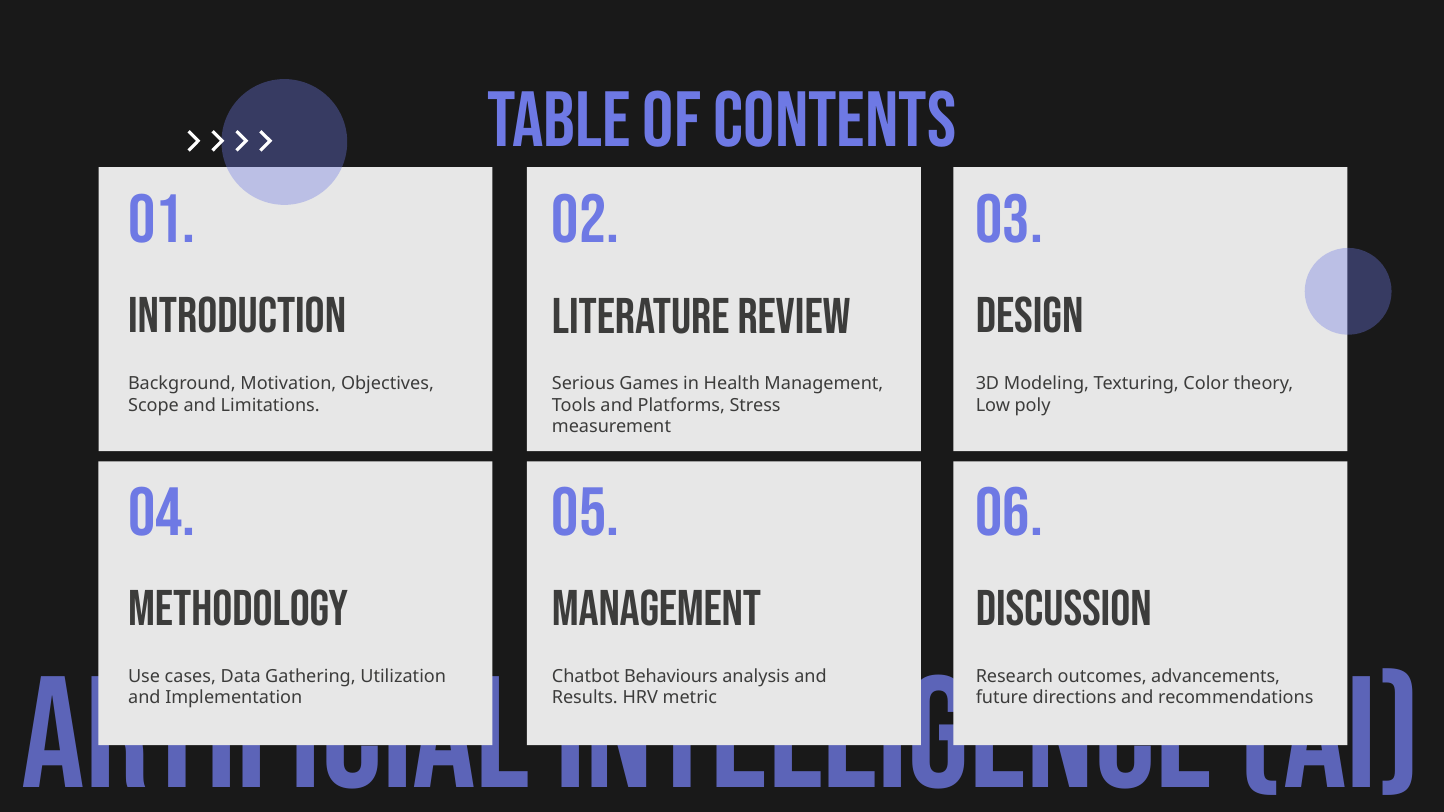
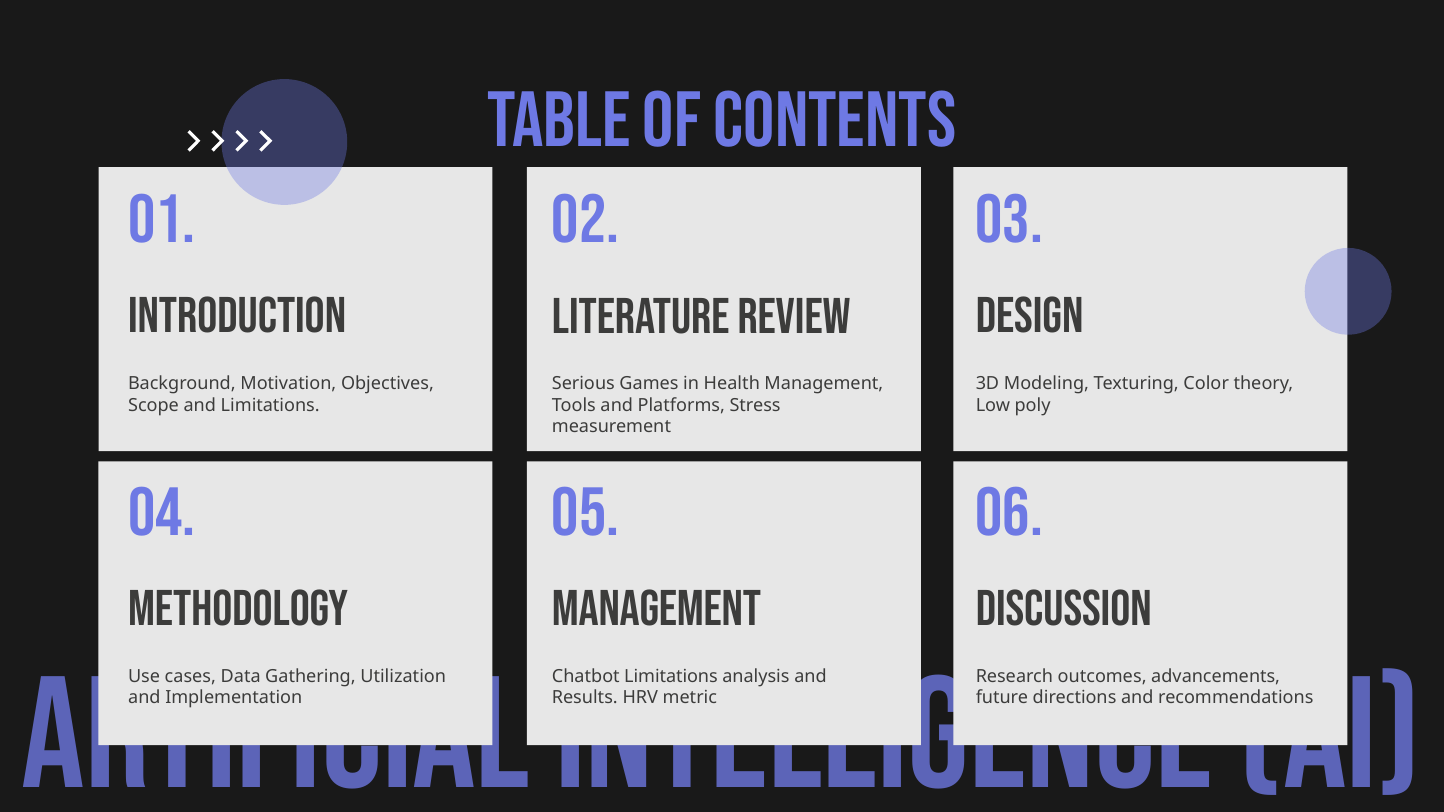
Chatbot Behaviours: Behaviours -> Limitations
